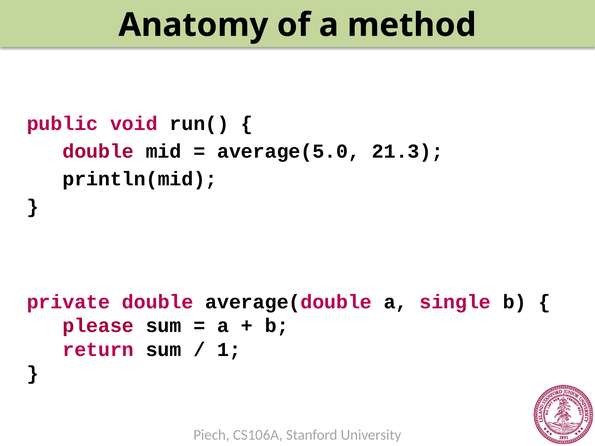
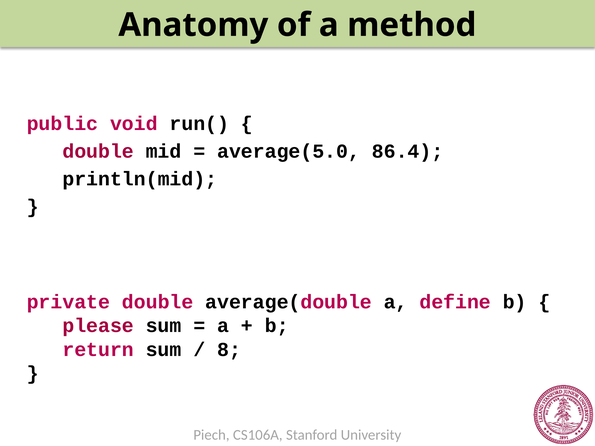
21.3: 21.3 -> 86.4
single: single -> define
1: 1 -> 8
